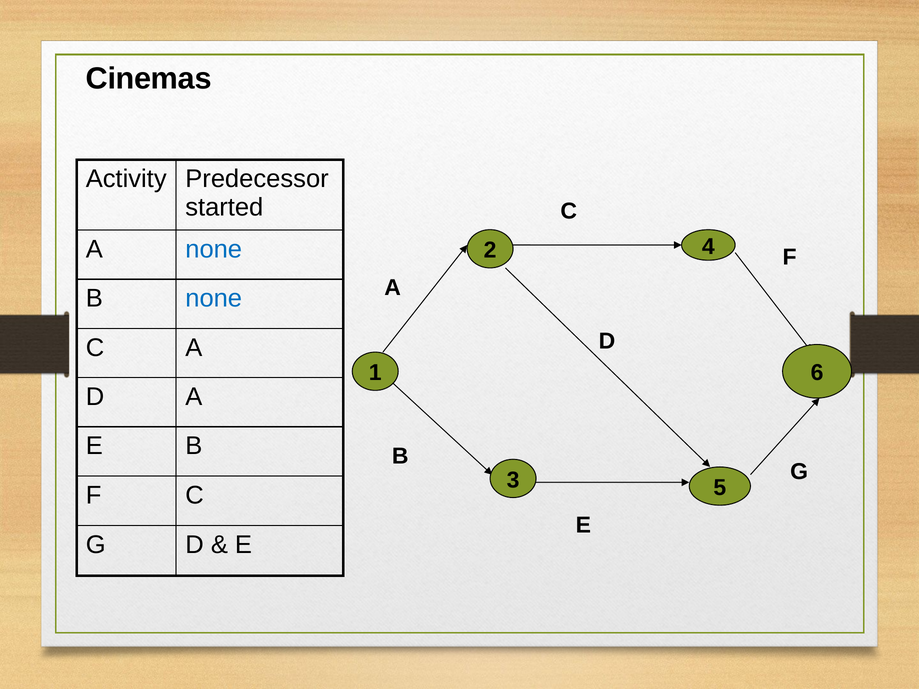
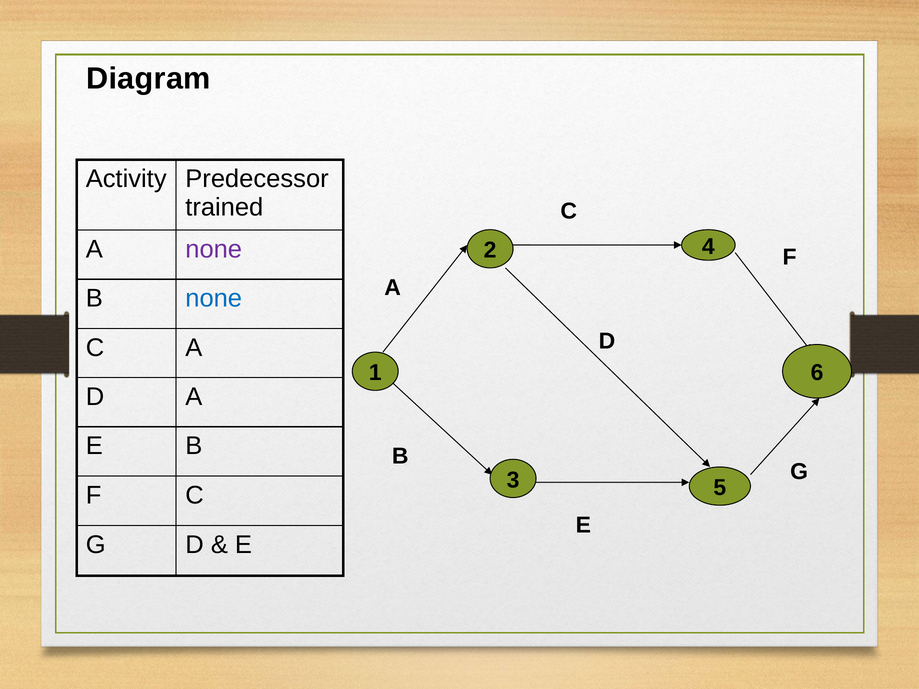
Cinemas: Cinemas -> Diagram
started: started -> trained
none at (214, 250) colour: blue -> purple
